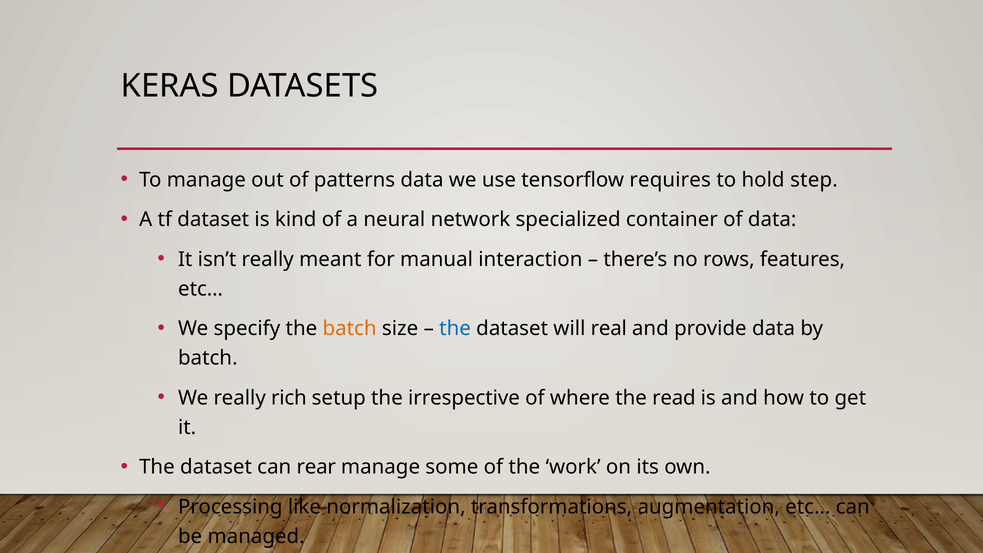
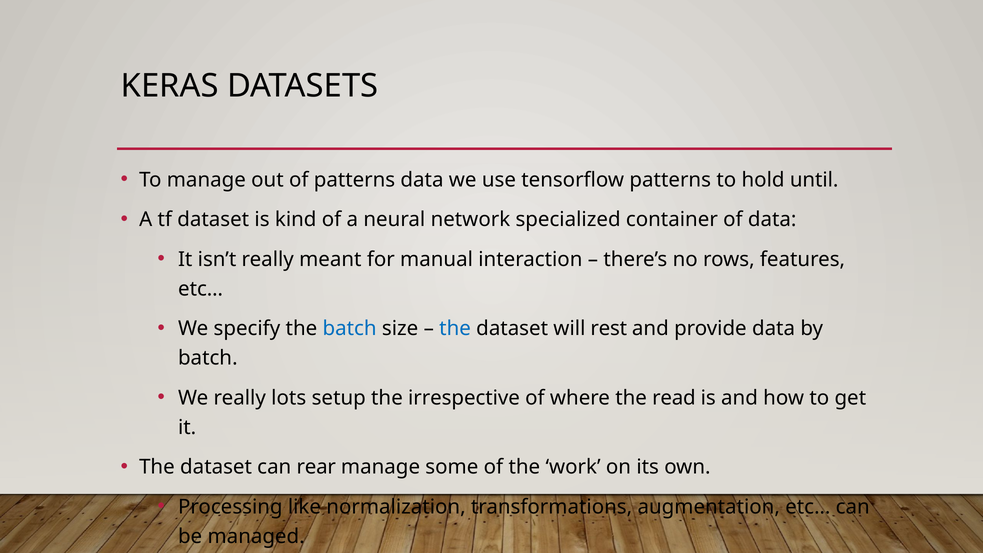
tensorflow requires: requires -> patterns
step: step -> until
batch at (350, 329) colour: orange -> blue
real: real -> rest
rich: rich -> lots
